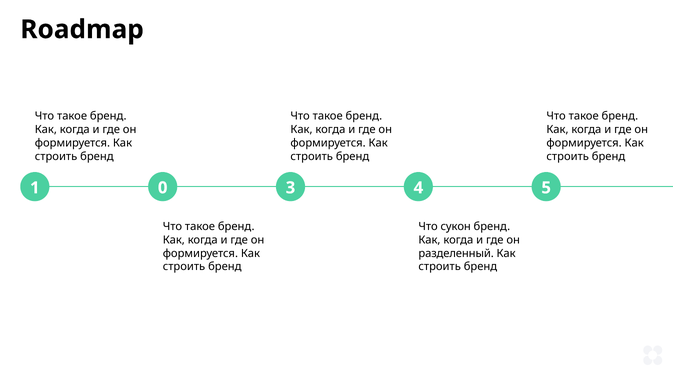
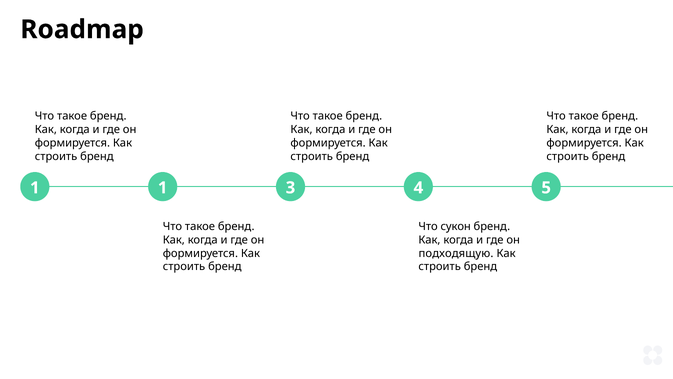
1 0: 0 -> 1
разделенный: разделенный -> подходящую
